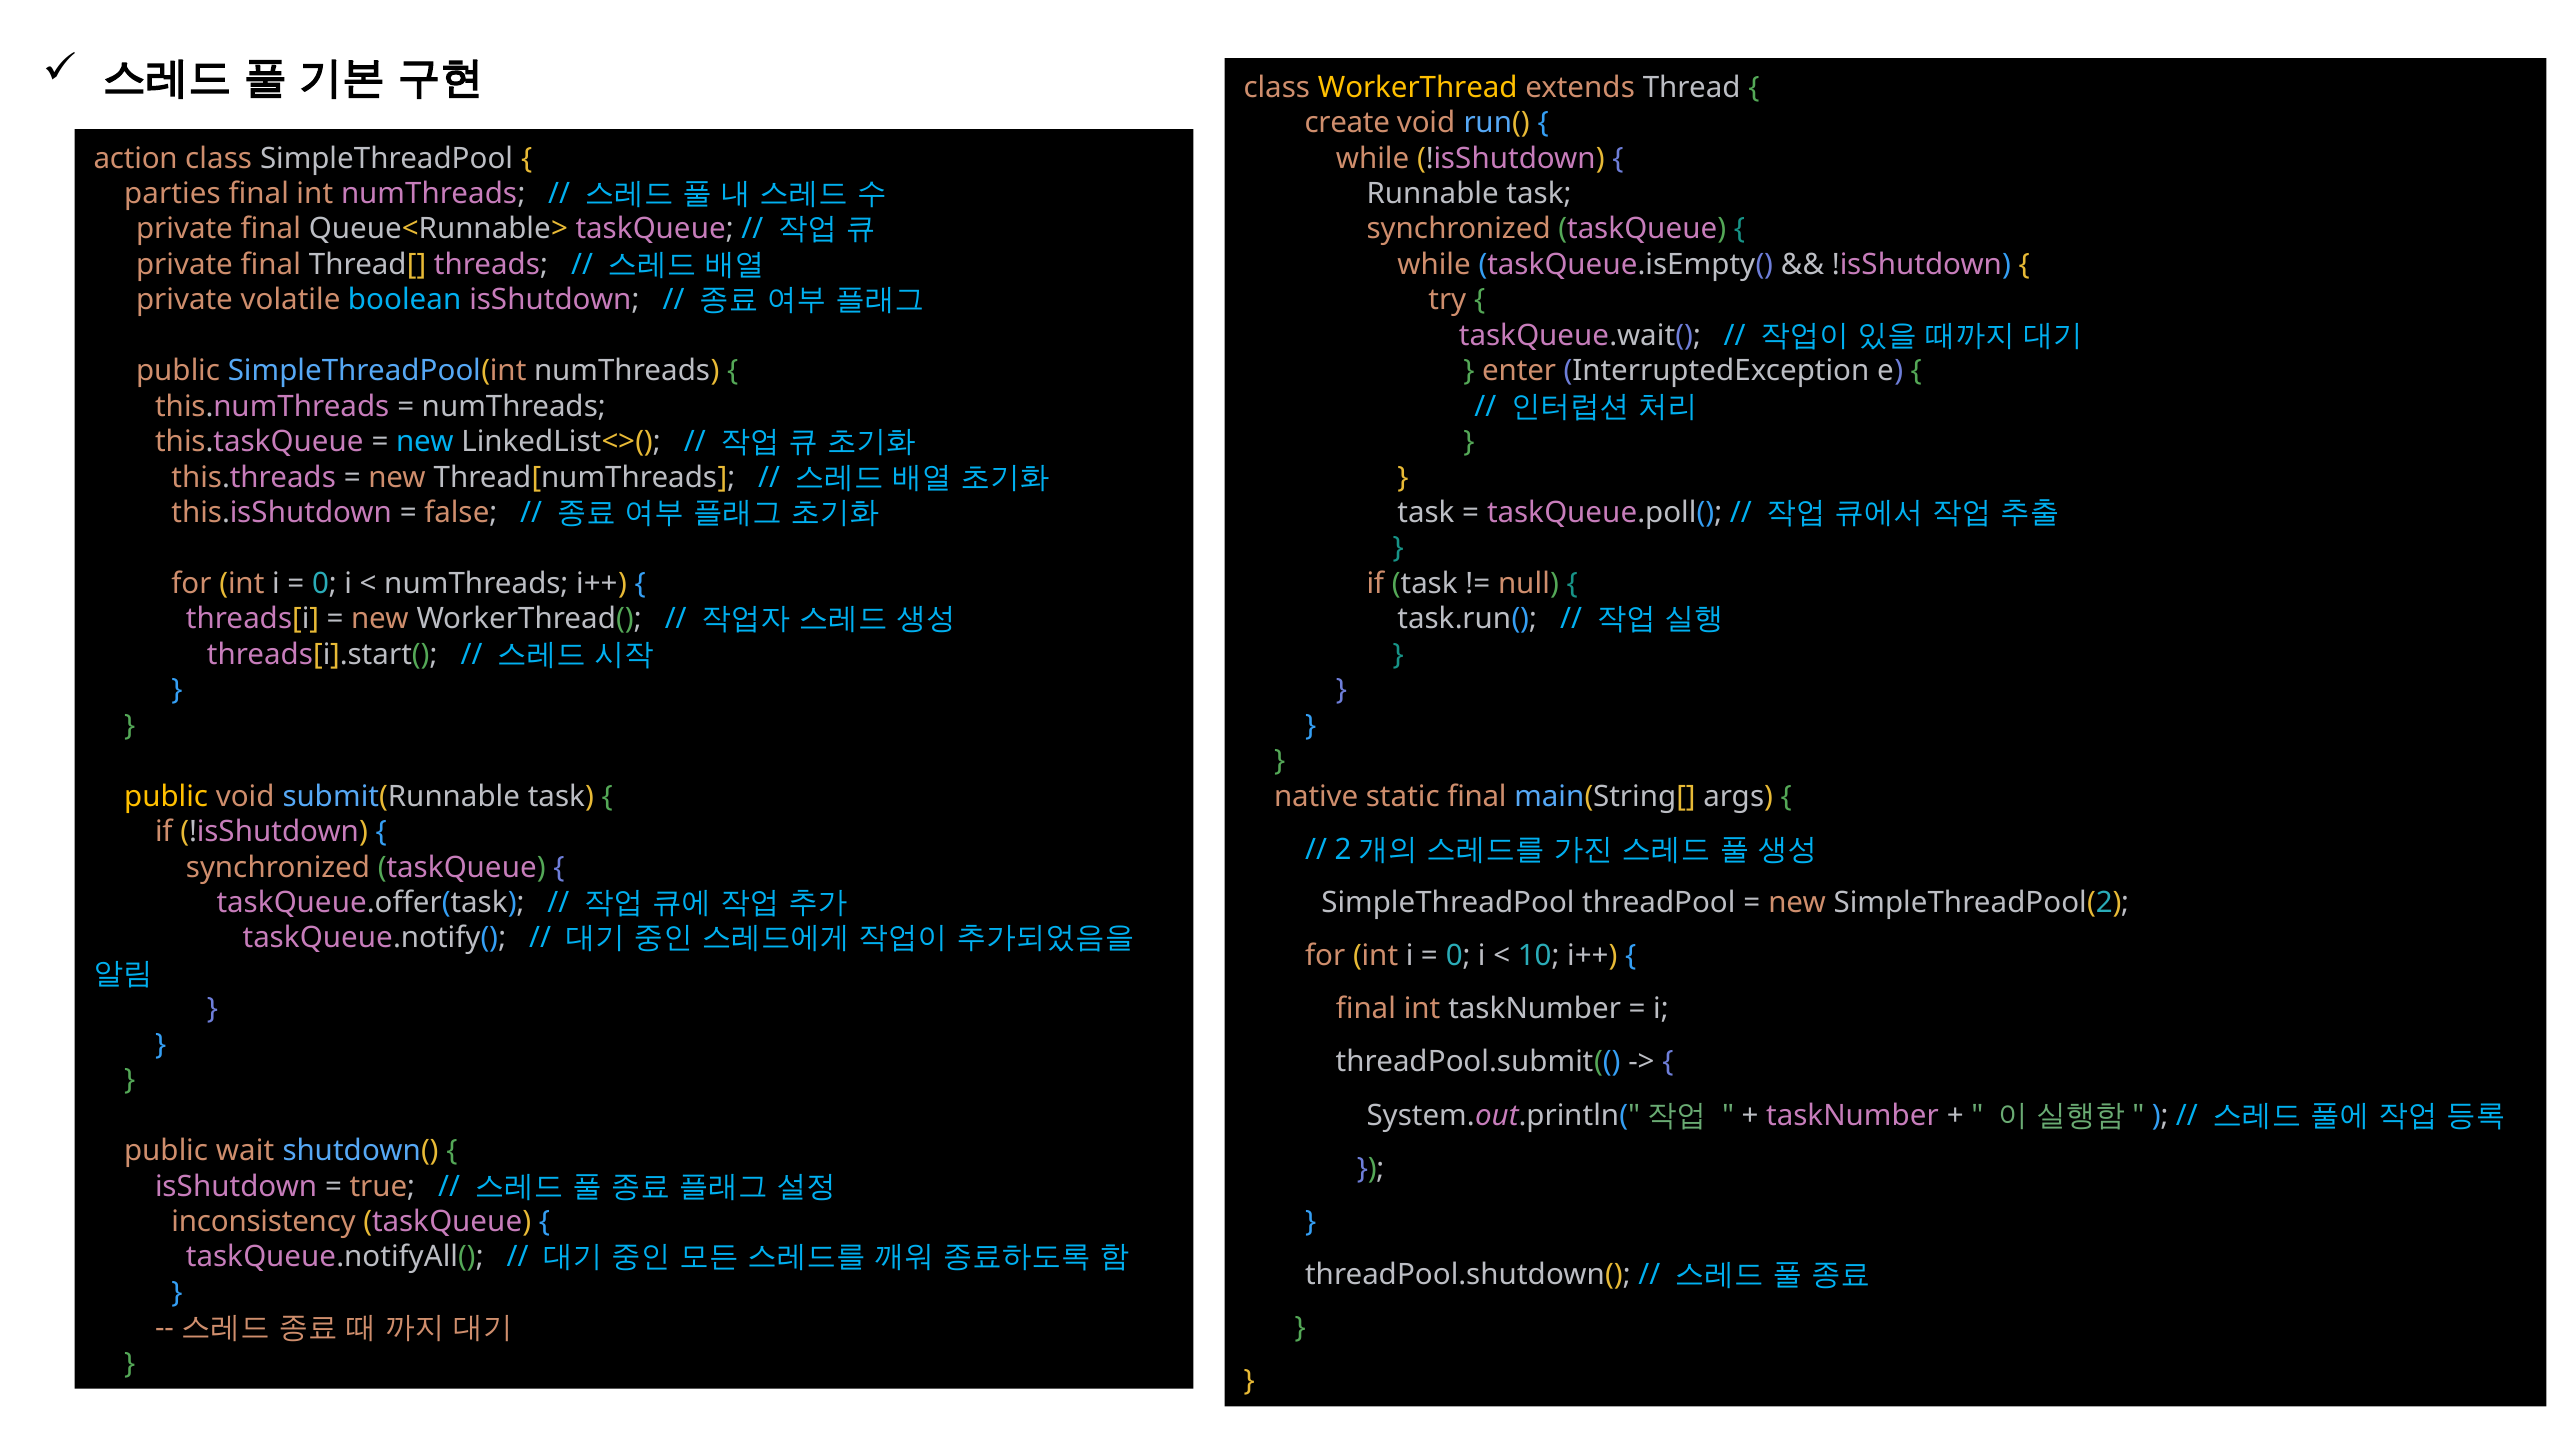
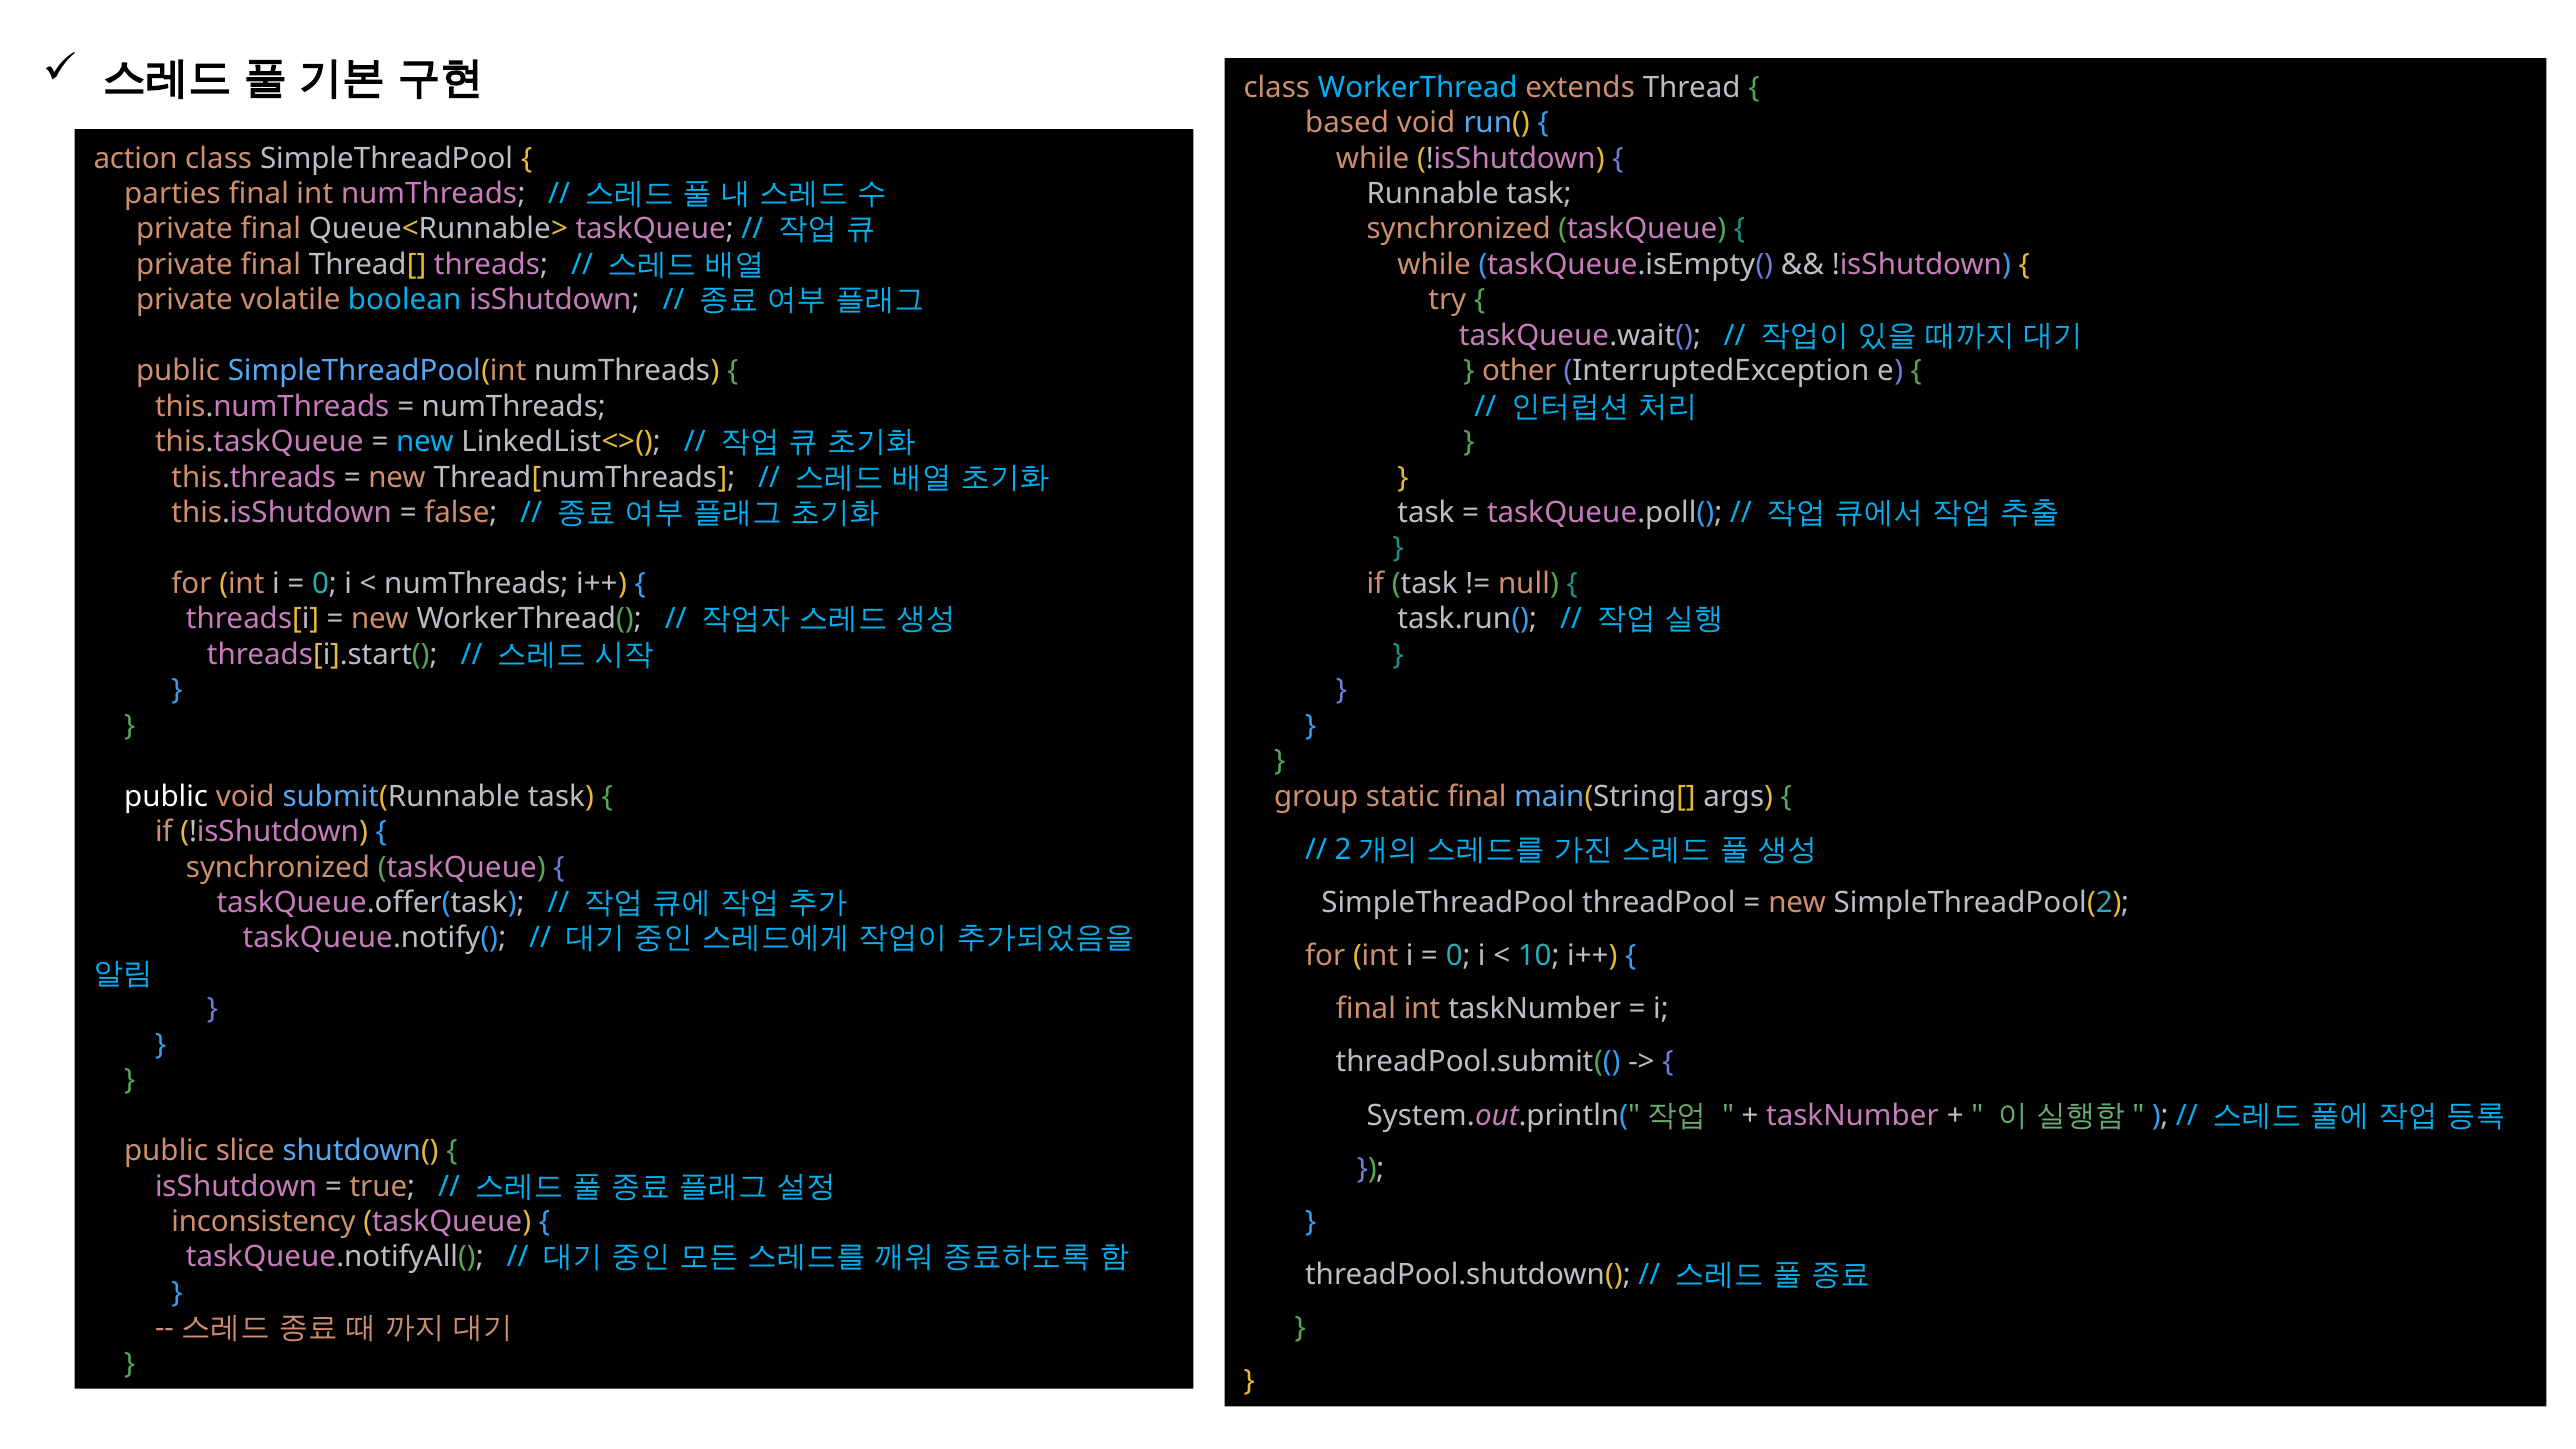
WorkerThread colour: yellow -> light blue
create: create -> based
enter: enter -> other
native: native -> group
public at (166, 796) colour: yellow -> white
wait: wait -> slice
